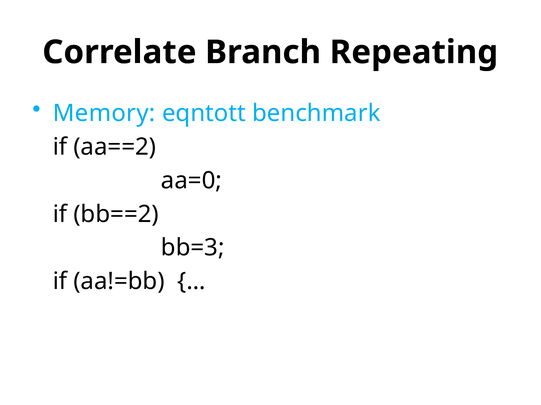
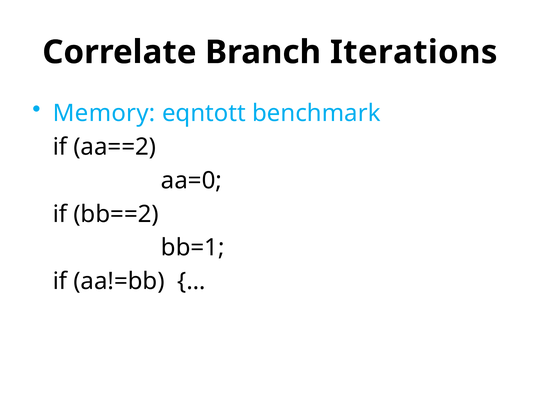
Repeating: Repeating -> Iterations
bb=3: bb=3 -> bb=1
